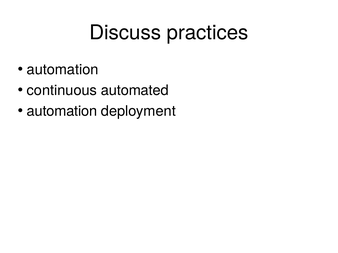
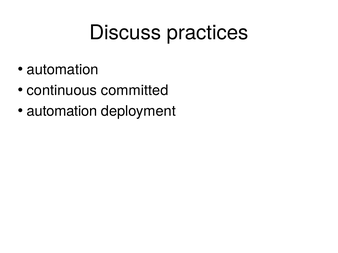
automated: automated -> committed
